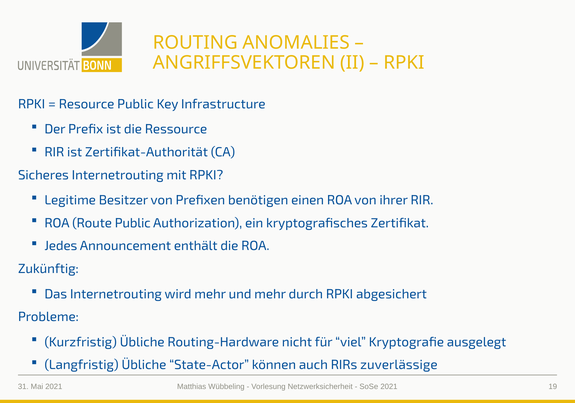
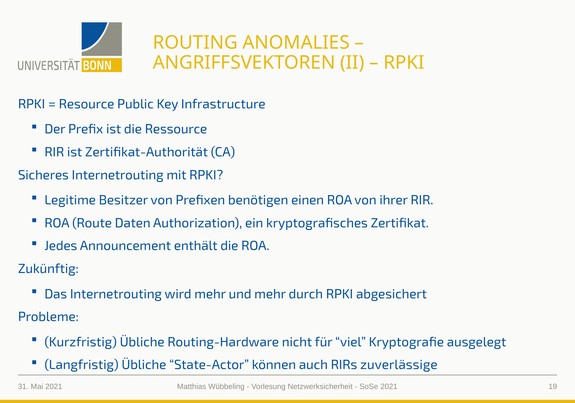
Route Public: Public -> Daten
